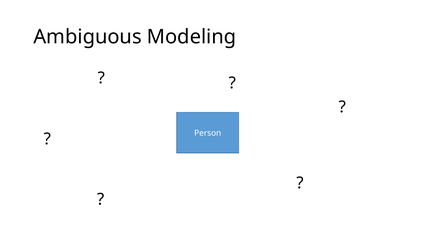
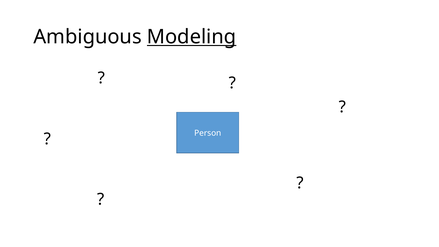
Modeling underline: none -> present
